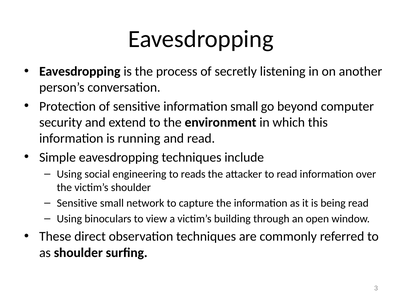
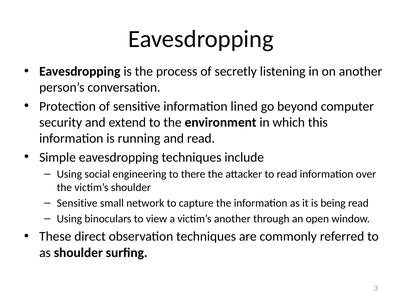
information small: small -> lined
reads: reads -> there
victim’s building: building -> another
